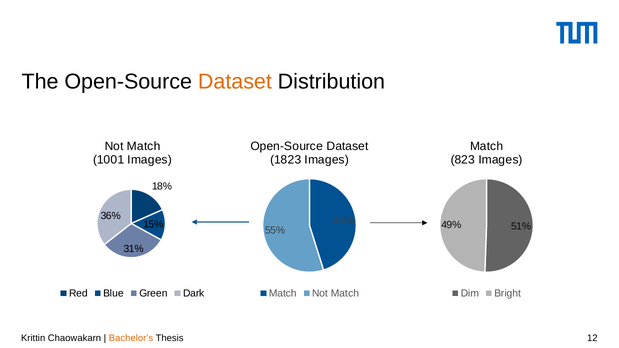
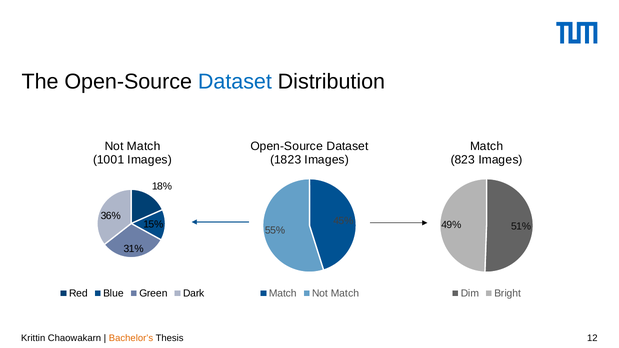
Dataset at (235, 82) colour: orange -> blue
